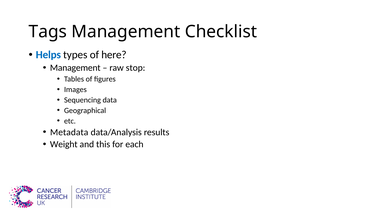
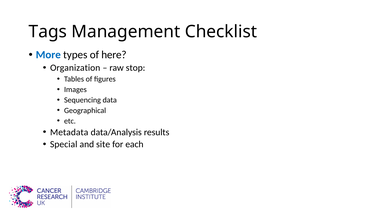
Helps: Helps -> More
Management at (75, 68): Management -> Organization
Weight: Weight -> Special
this: this -> site
